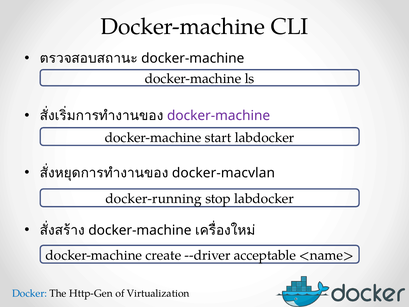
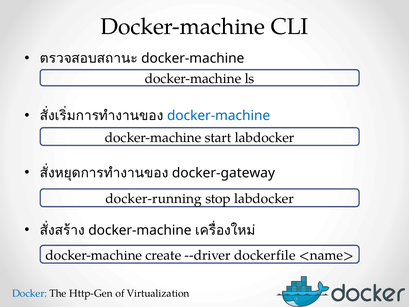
docker-machine at (219, 116) colour: purple -> blue
docker-macvlan: docker-macvlan -> docker-gateway
acceptable: acceptable -> dockerfile
